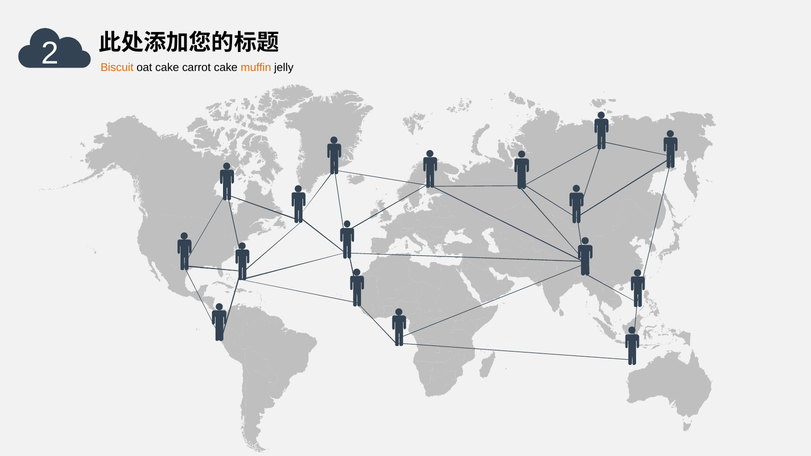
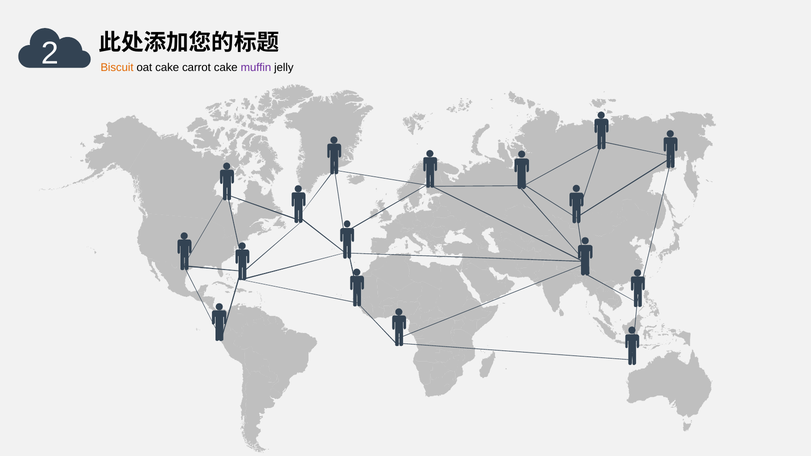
muffin colour: orange -> purple
